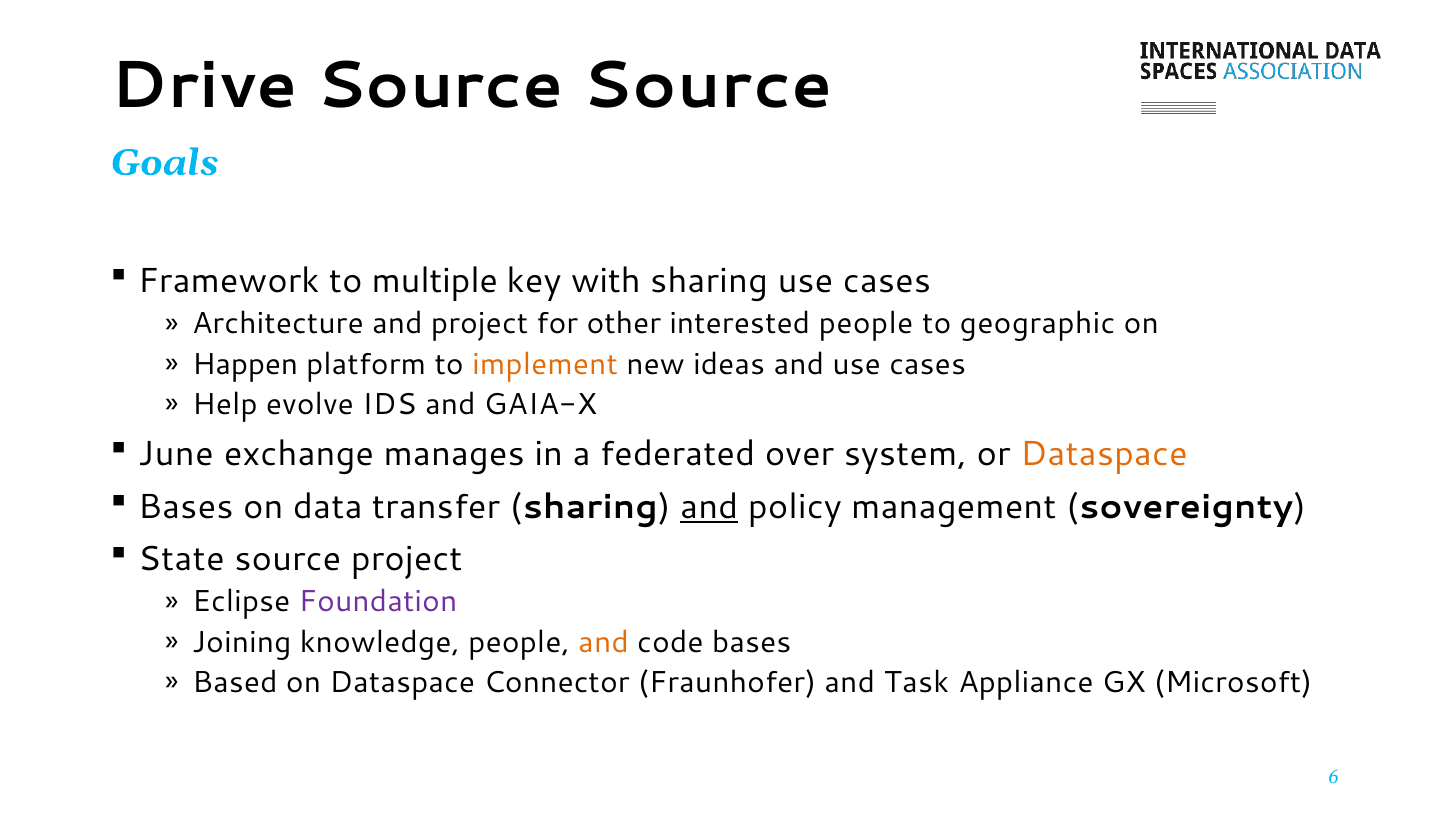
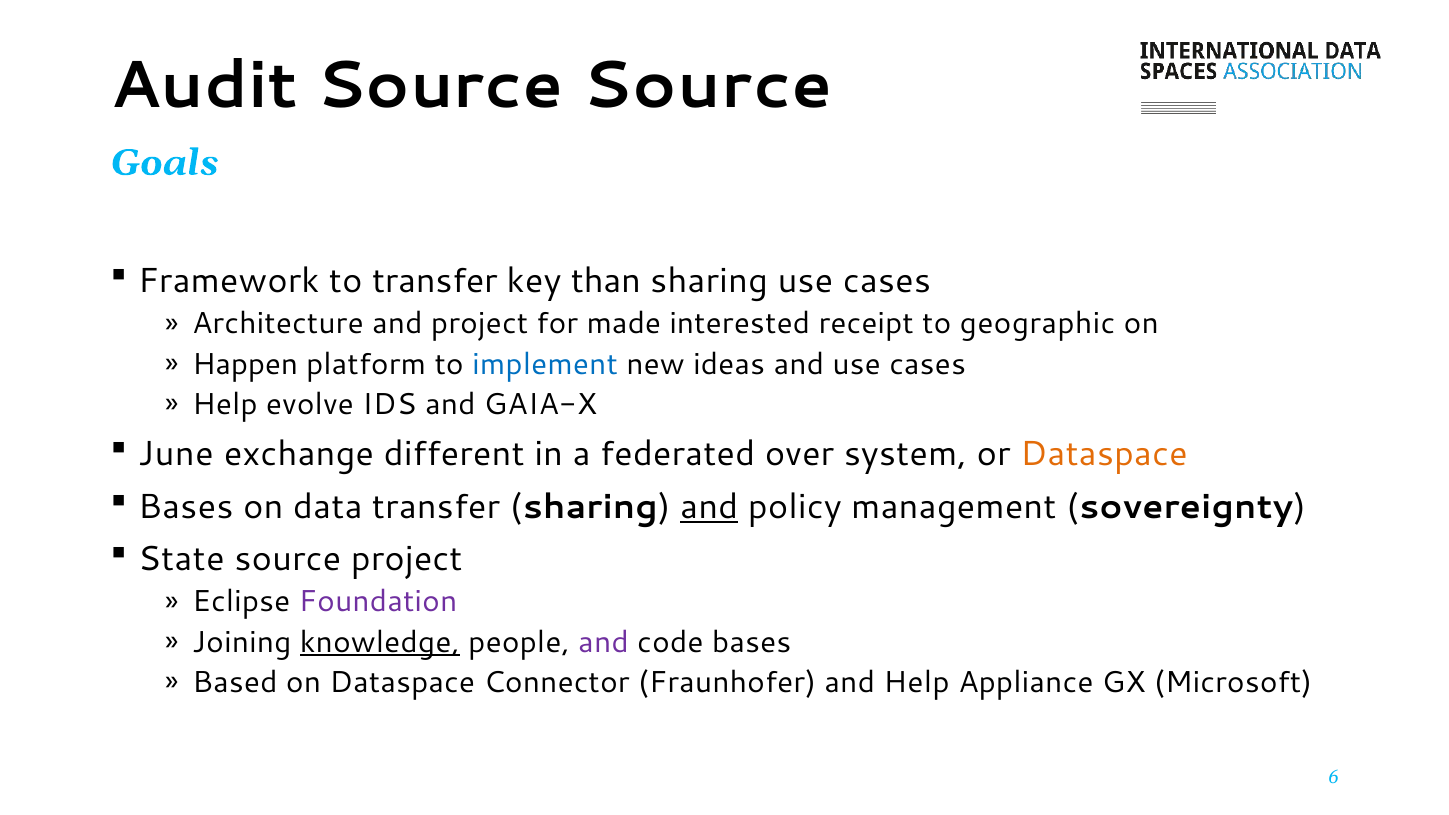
Drive: Drive -> Audit
to multiple: multiple -> transfer
with: with -> than
other: other -> made
interested people: people -> receipt
implement colour: orange -> blue
manages: manages -> different
knowledge underline: none -> present
and at (604, 642) colour: orange -> purple
and Task: Task -> Help
